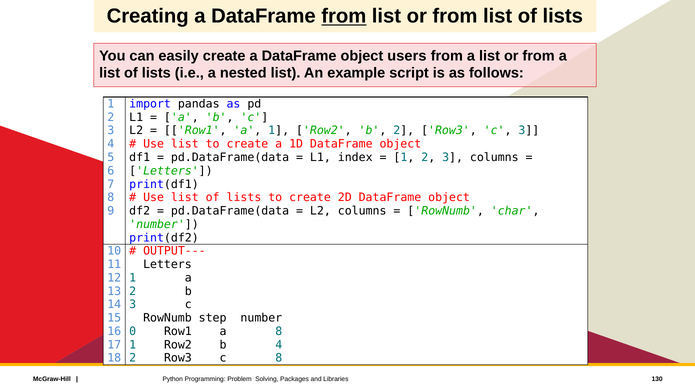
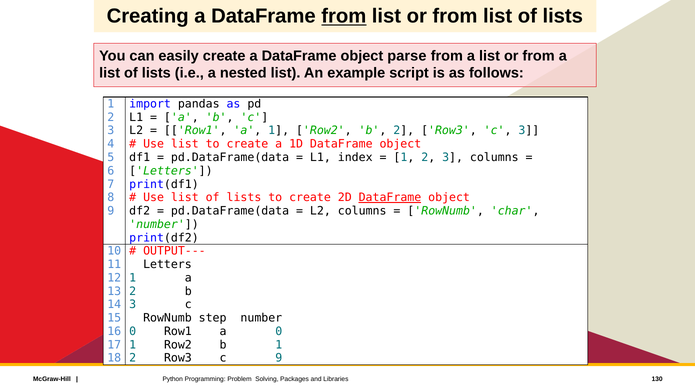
users: users -> parse
DataFrame at (390, 198) underline: none -> present
a 8: 8 -> 0
b 4: 4 -> 1
c 8: 8 -> 9
